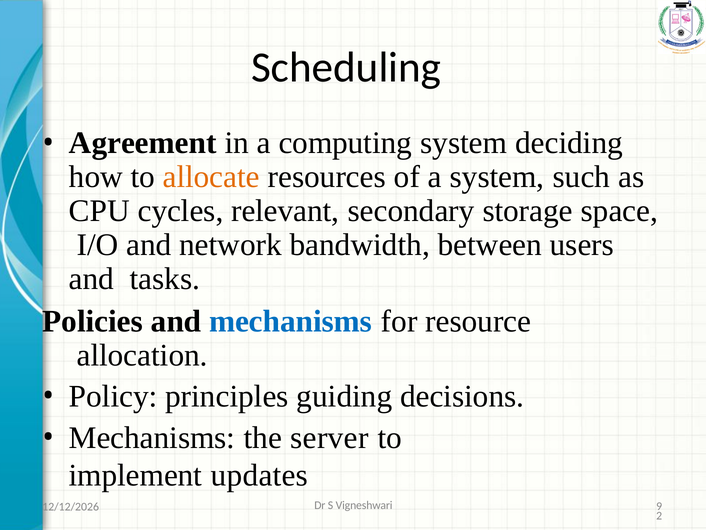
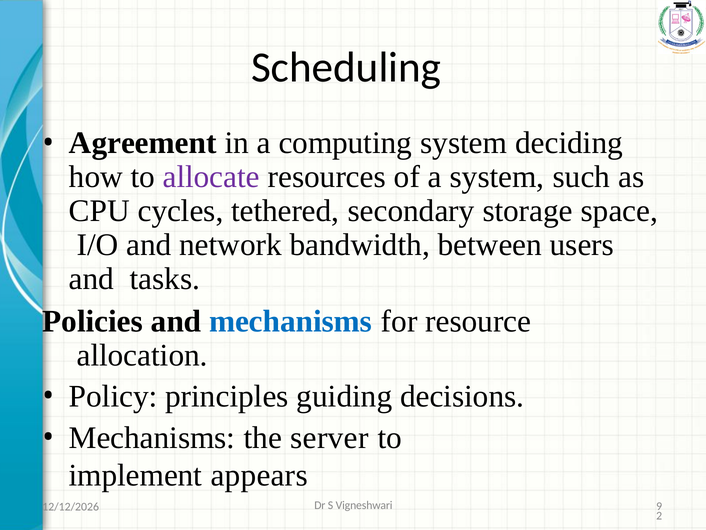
allocate colour: orange -> purple
relevant: relevant -> tethered
updates: updates -> appears
